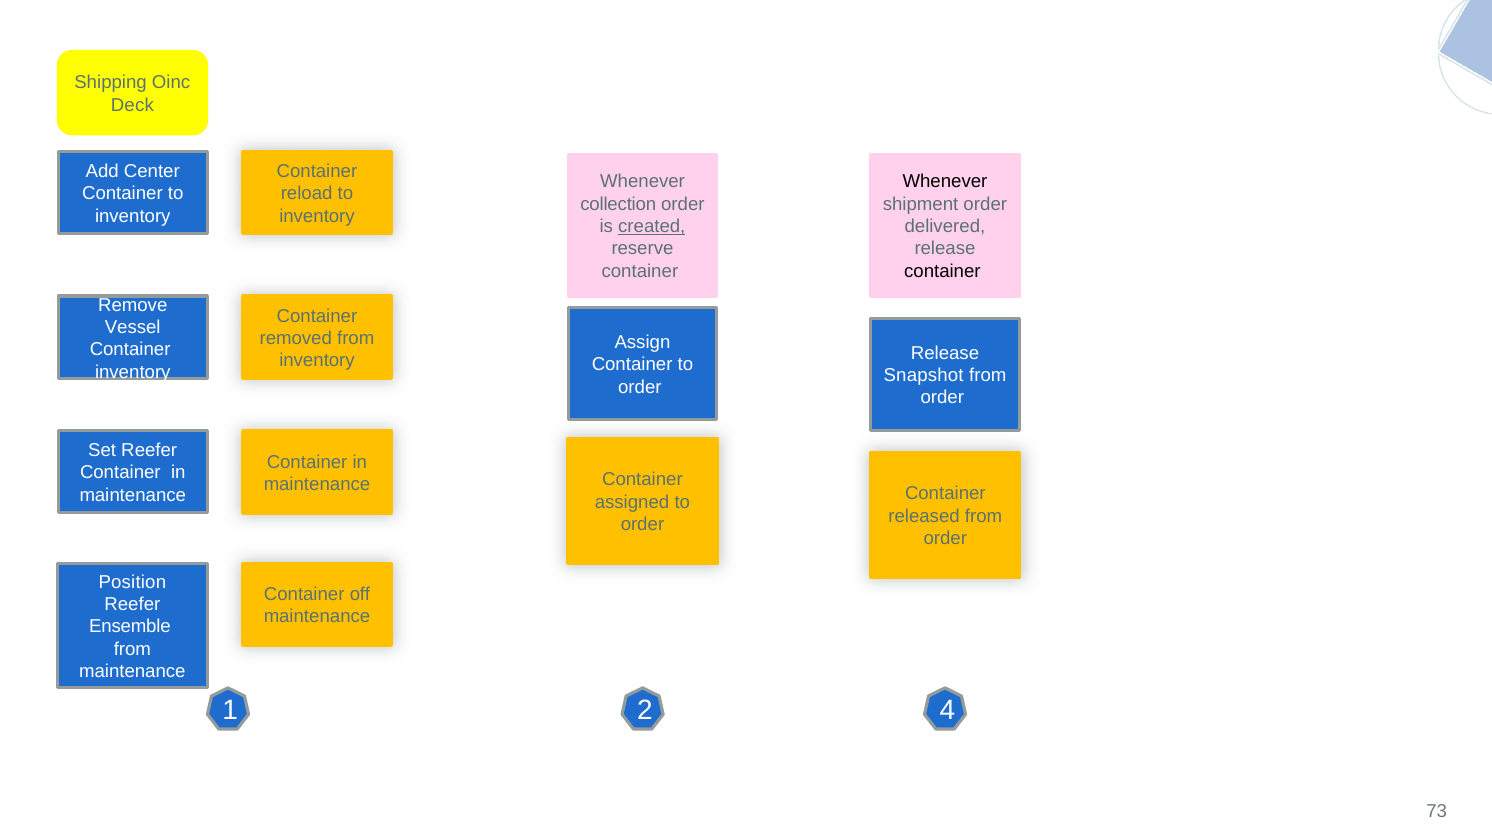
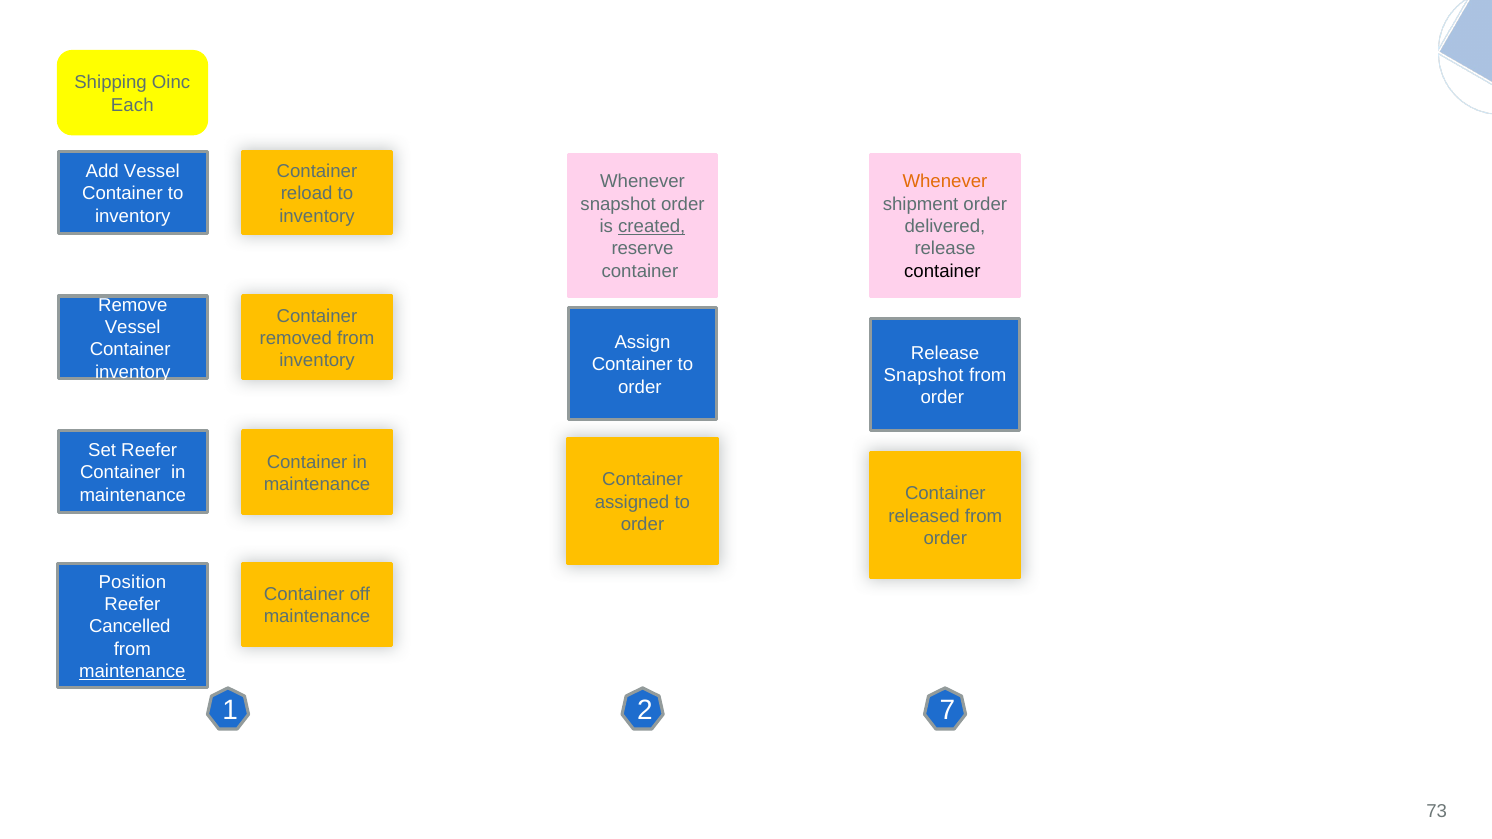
Deck: Deck -> Each
Add Center: Center -> Vessel
Whenever at (945, 182) colour: black -> orange
collection at (618, 204): collection -> snapshot
Ensemble: Ensemble -> Cancelled
maintenance at (132, 672) underline: none -> present
4: 4 -> 7
